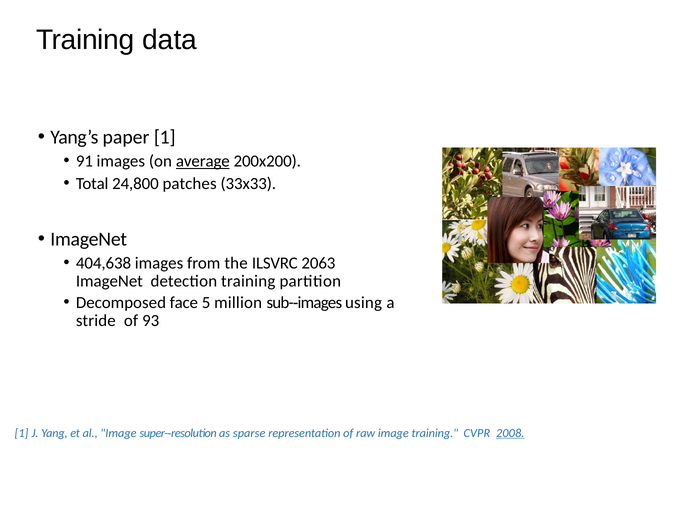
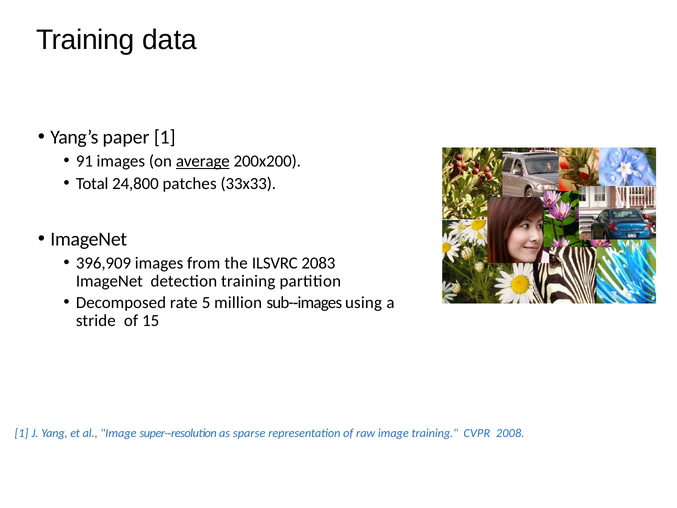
404,638: 404,638 -> 396,909
2063: 2063 -> 2083
face: face -> rate
93: 93 -> 15
2008 underline: present -> none
